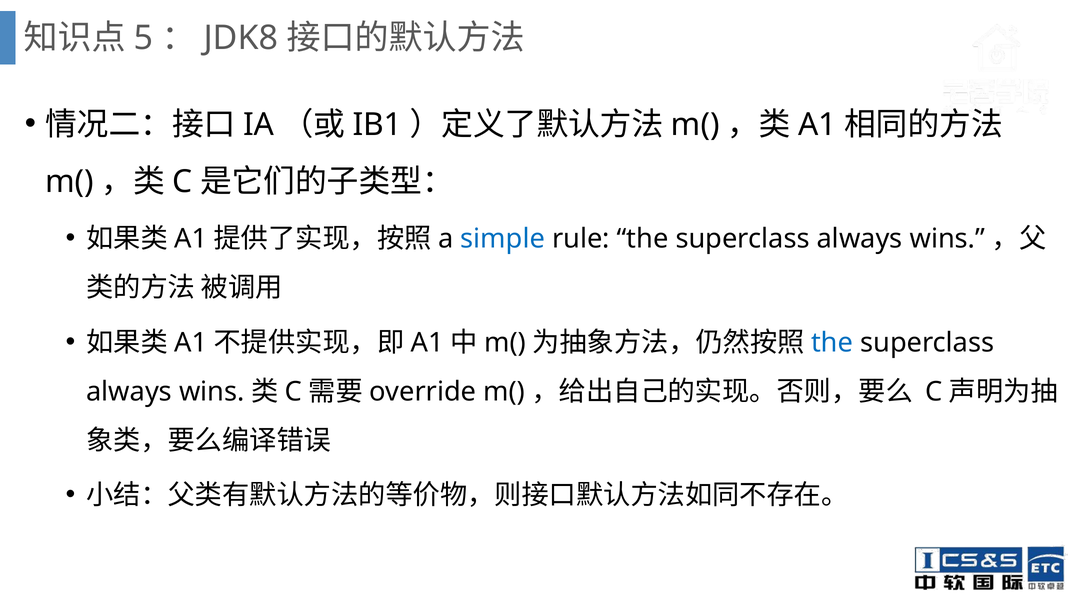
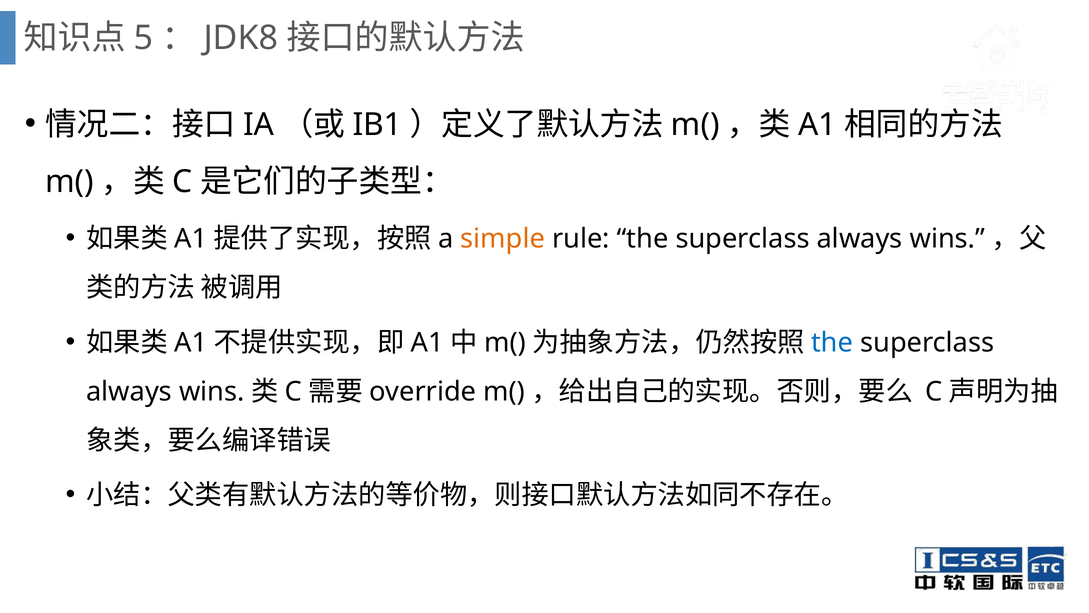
simple colour: blue -> orange
